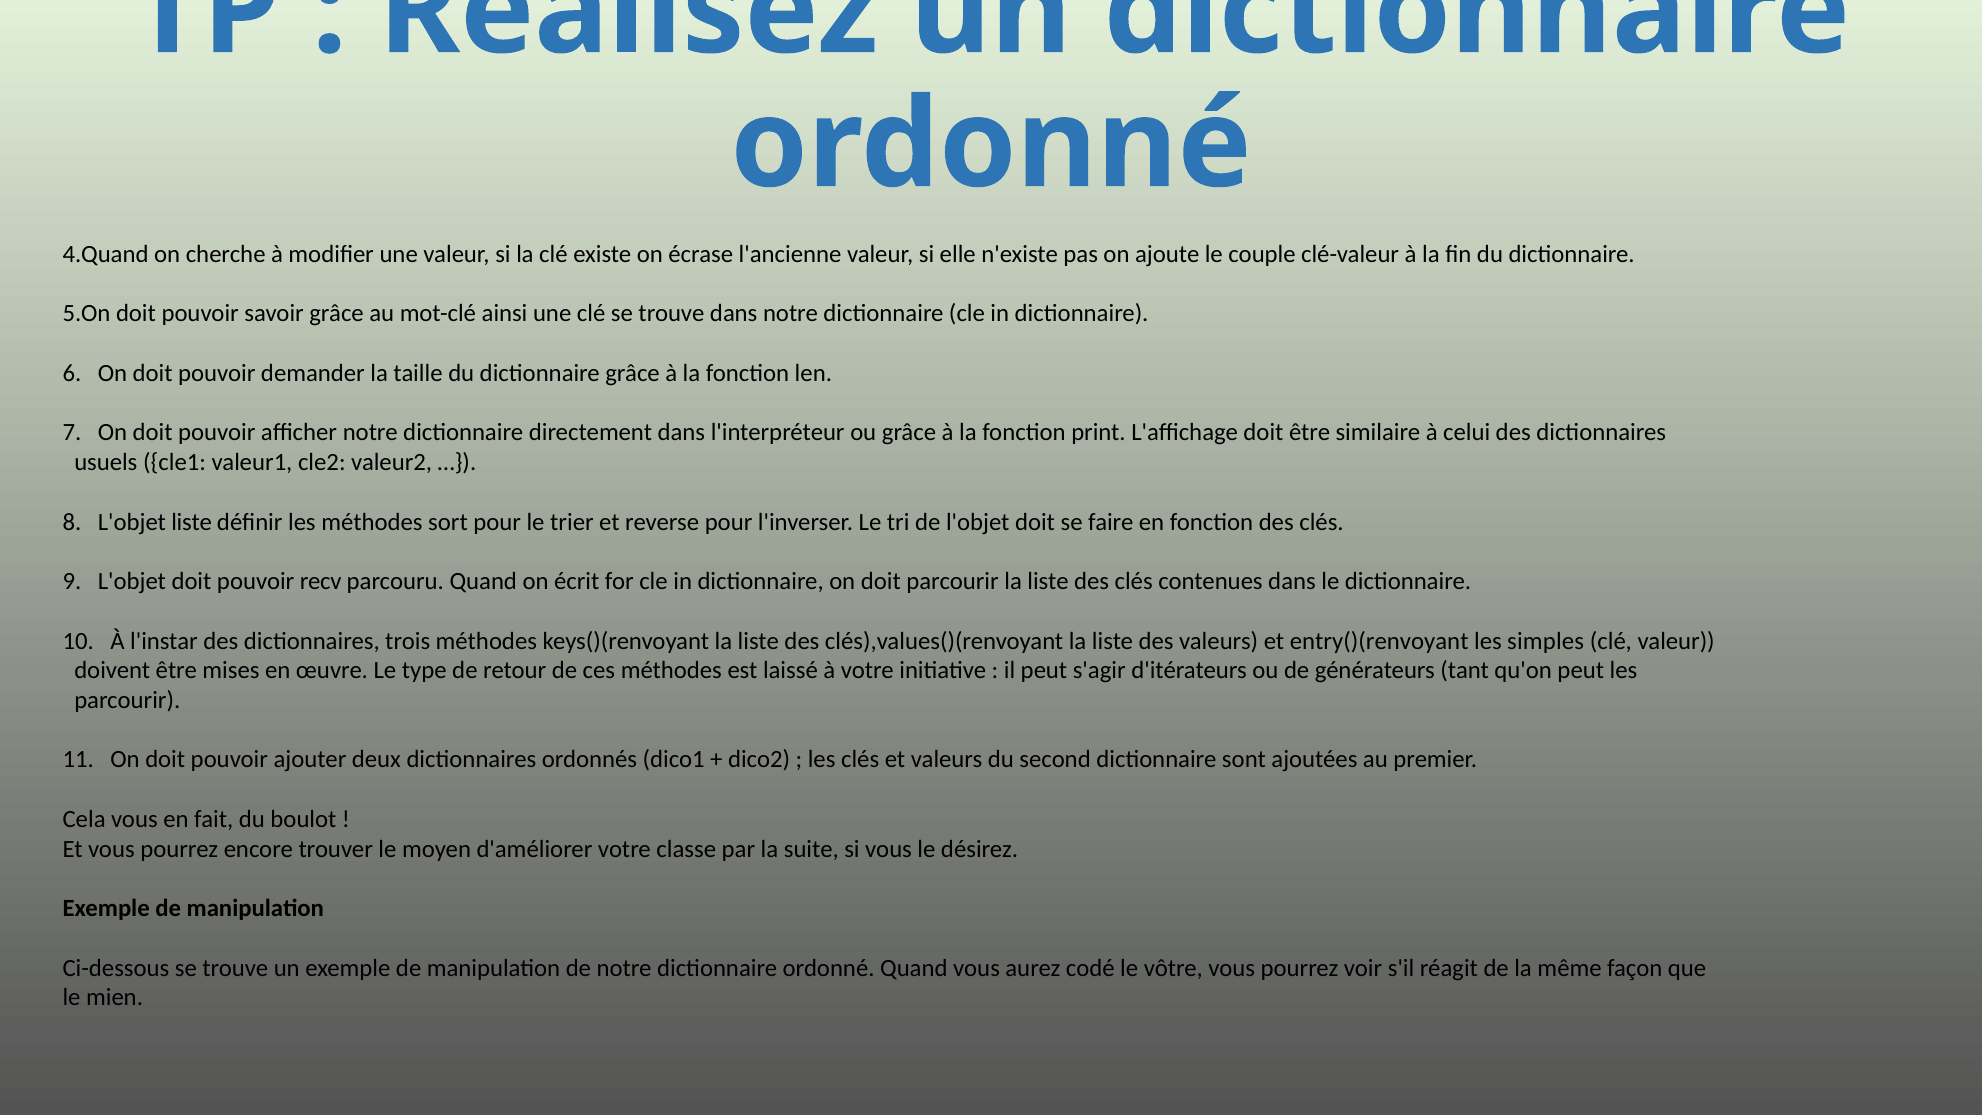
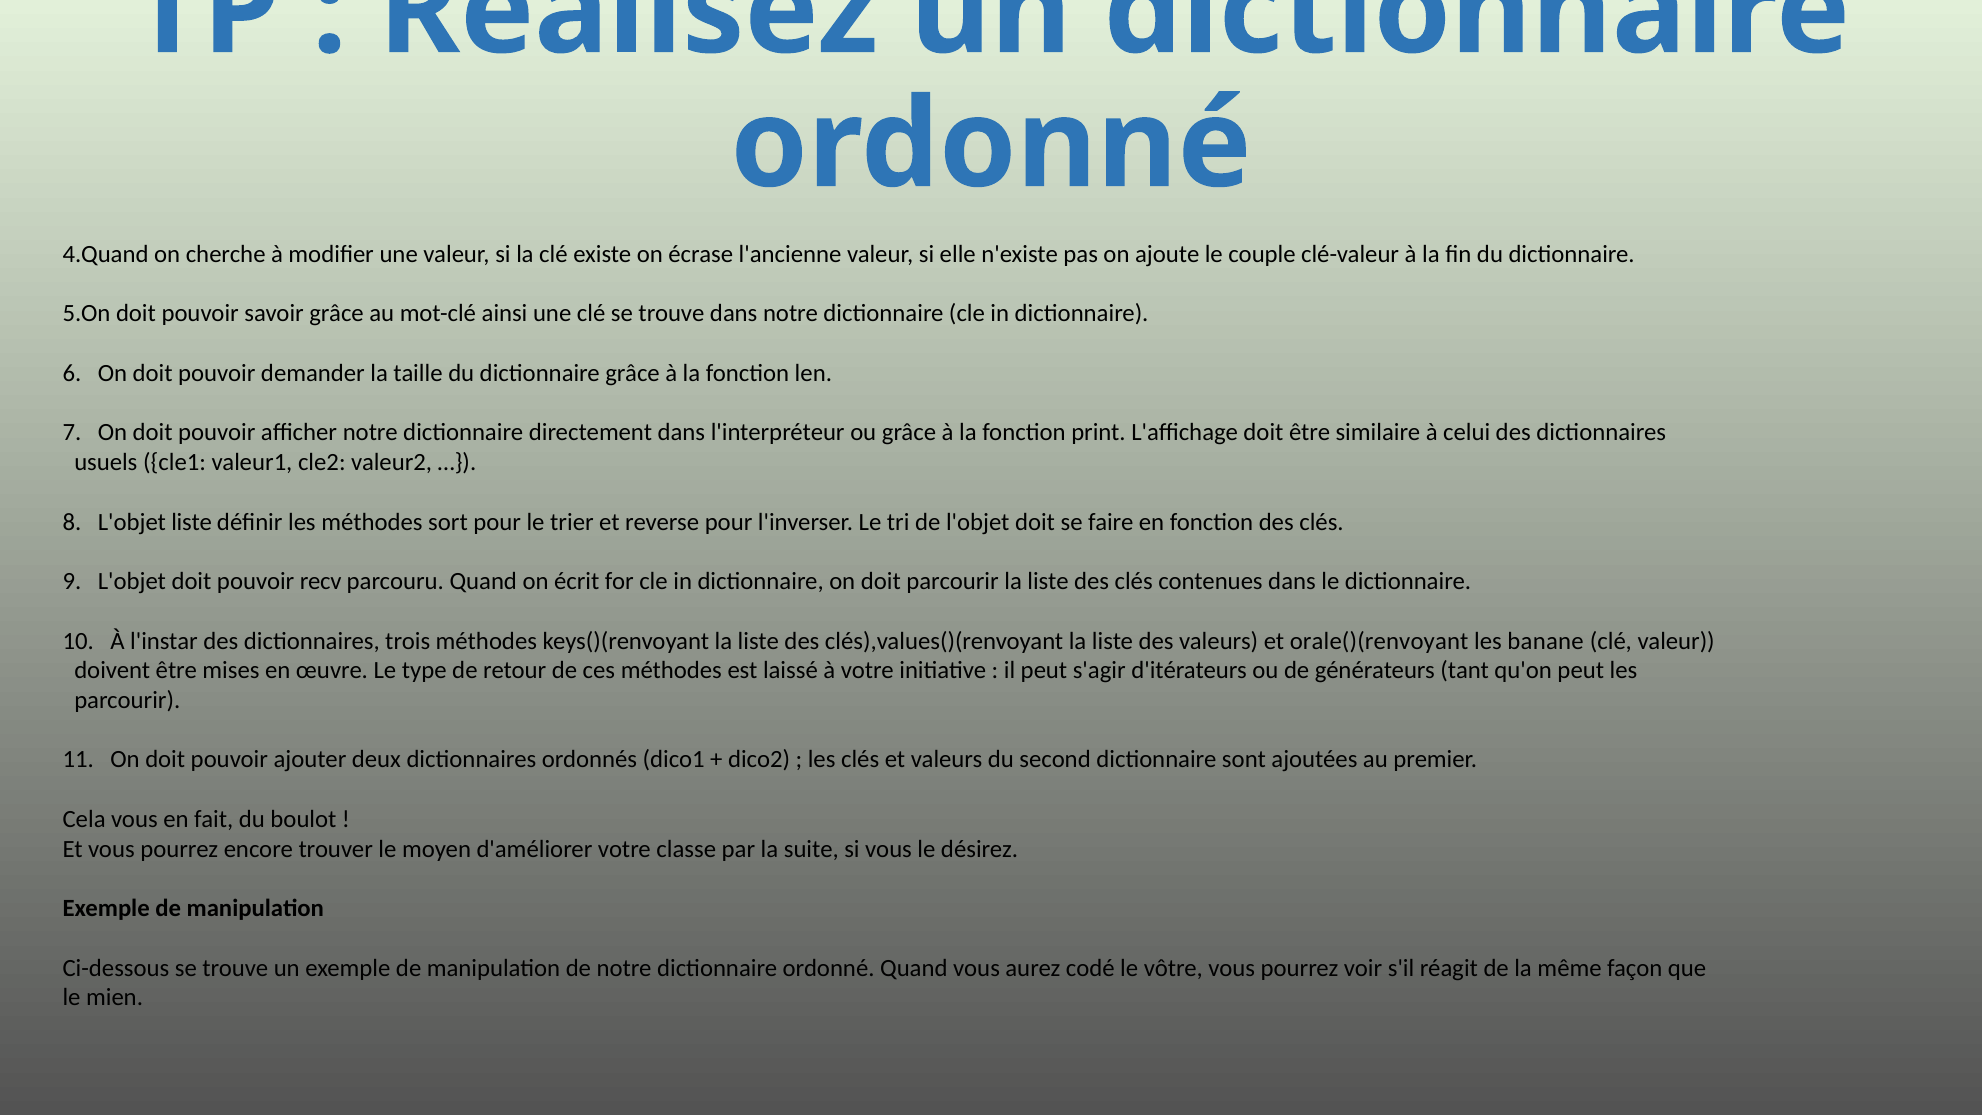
entry()(renvoyant: entry()(renvoyant -> orale()(renvoyant
simples: simples -> banane
